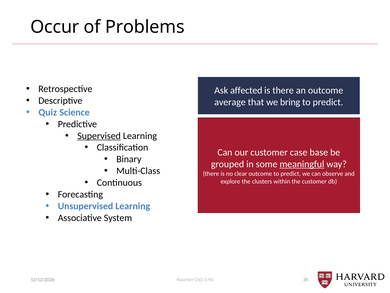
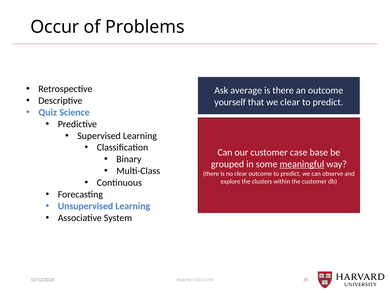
affected: affected -> average
average: average -> yourself
we bring: bring -> clear
Supervised underline: present -> none
